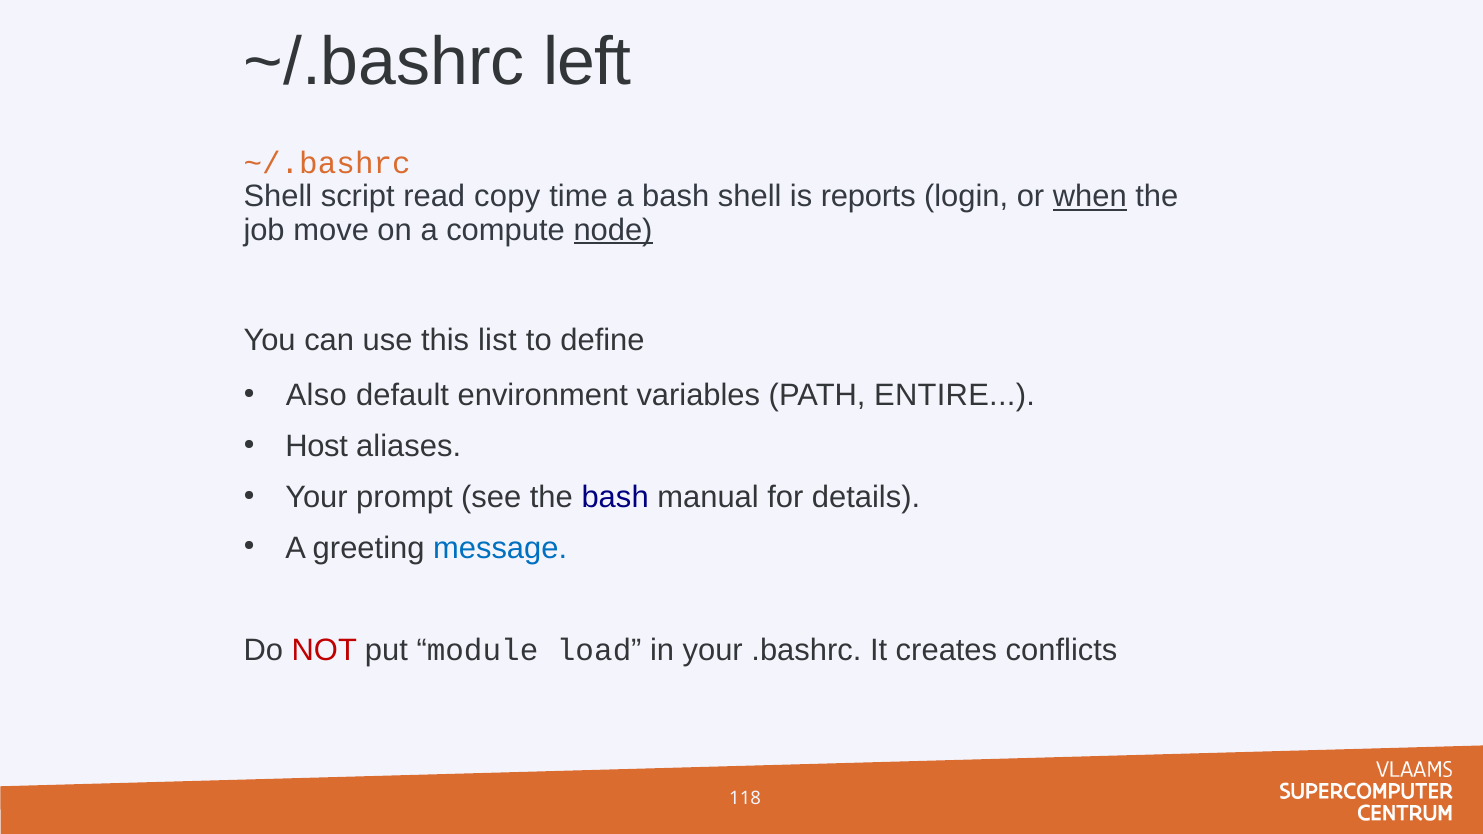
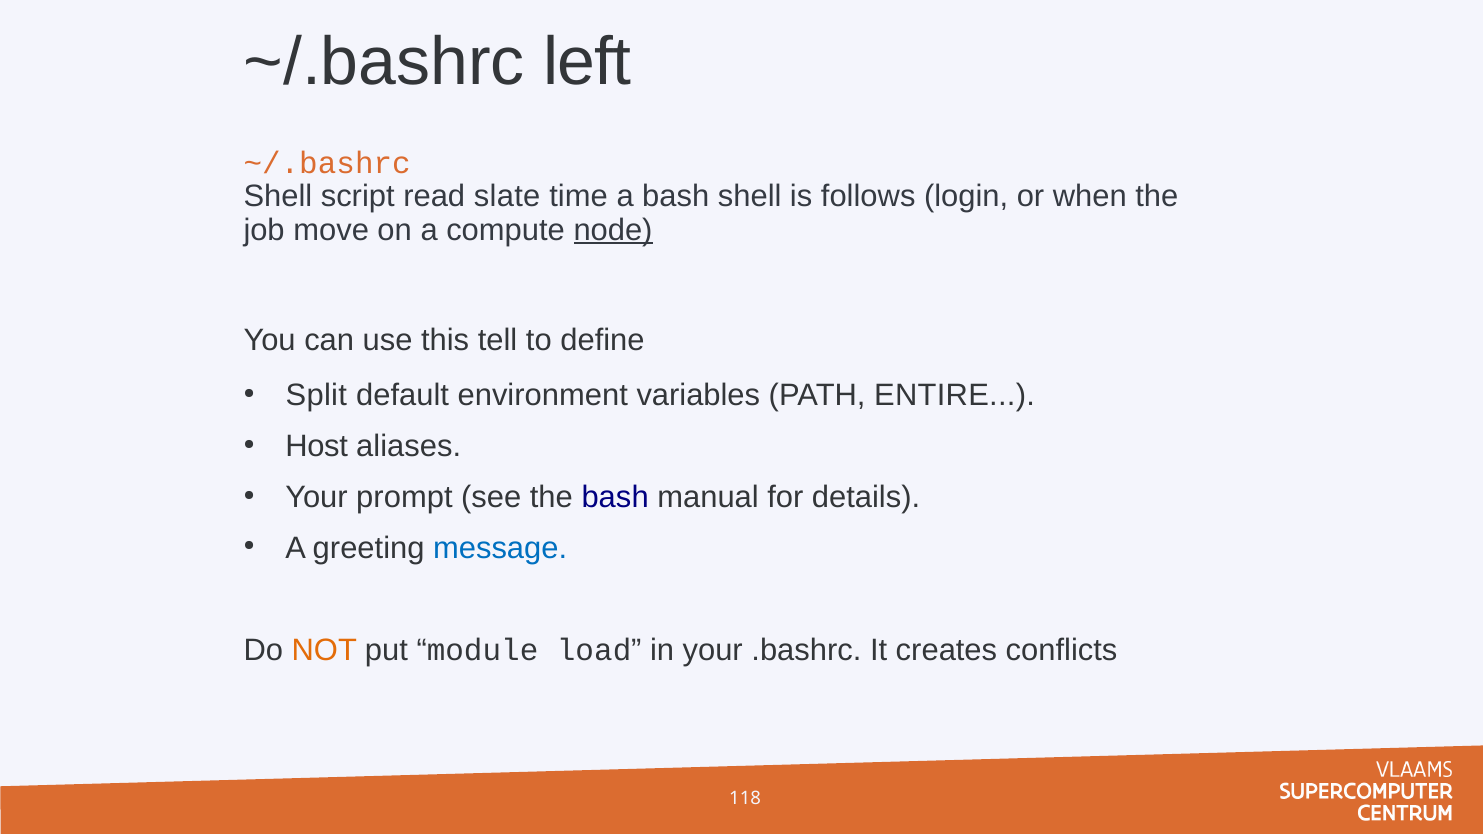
copy: copy -> slate
reports: reports -> follows
when underline: present -> none
list: list -> tell
Also: Also -> Split
NOT colour: red -> orange
